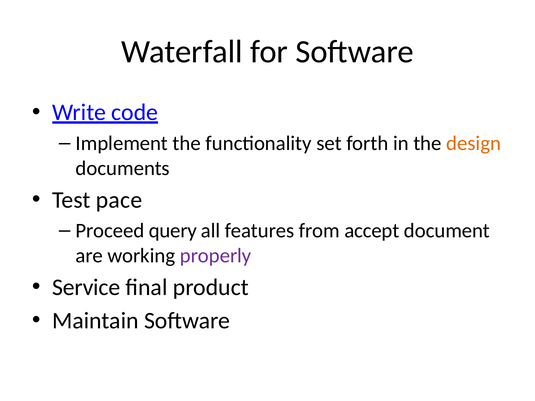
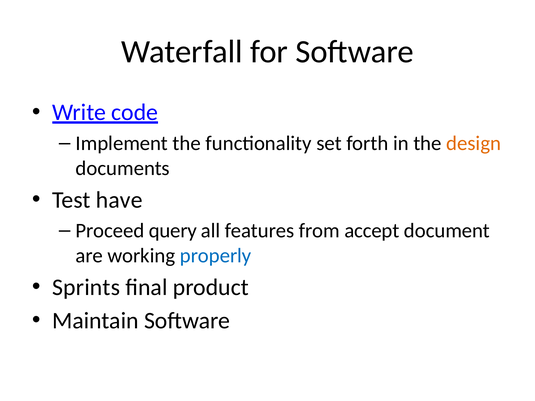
pace: pace -> have
properly colour: purple -> blue
Service: Service -> Sprints
